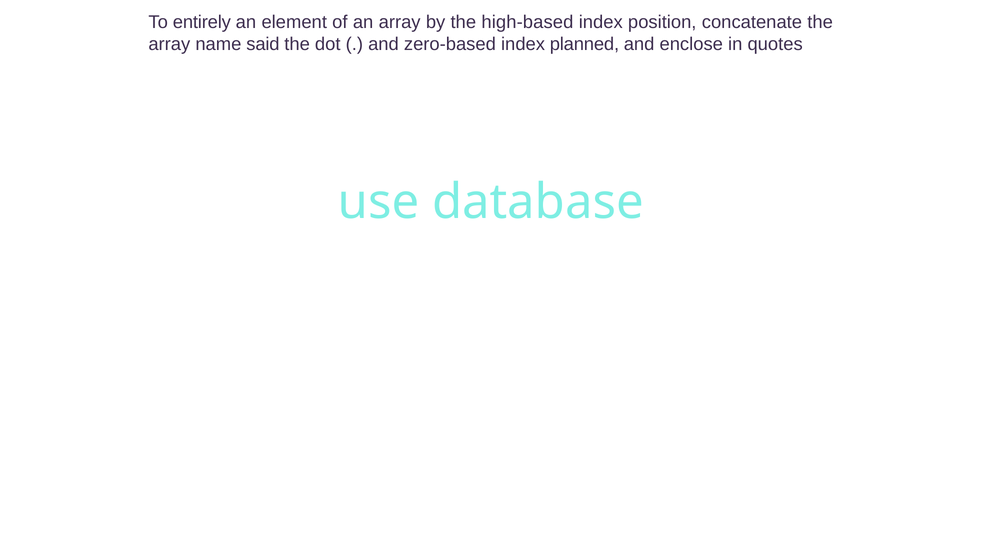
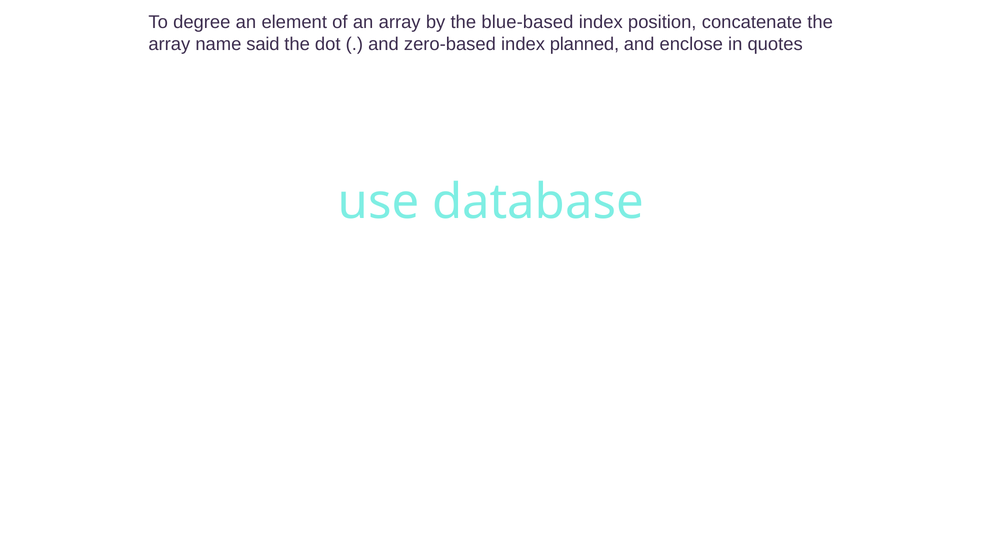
entirely: entirely -> degree
high-based: high-based -> blue-based
